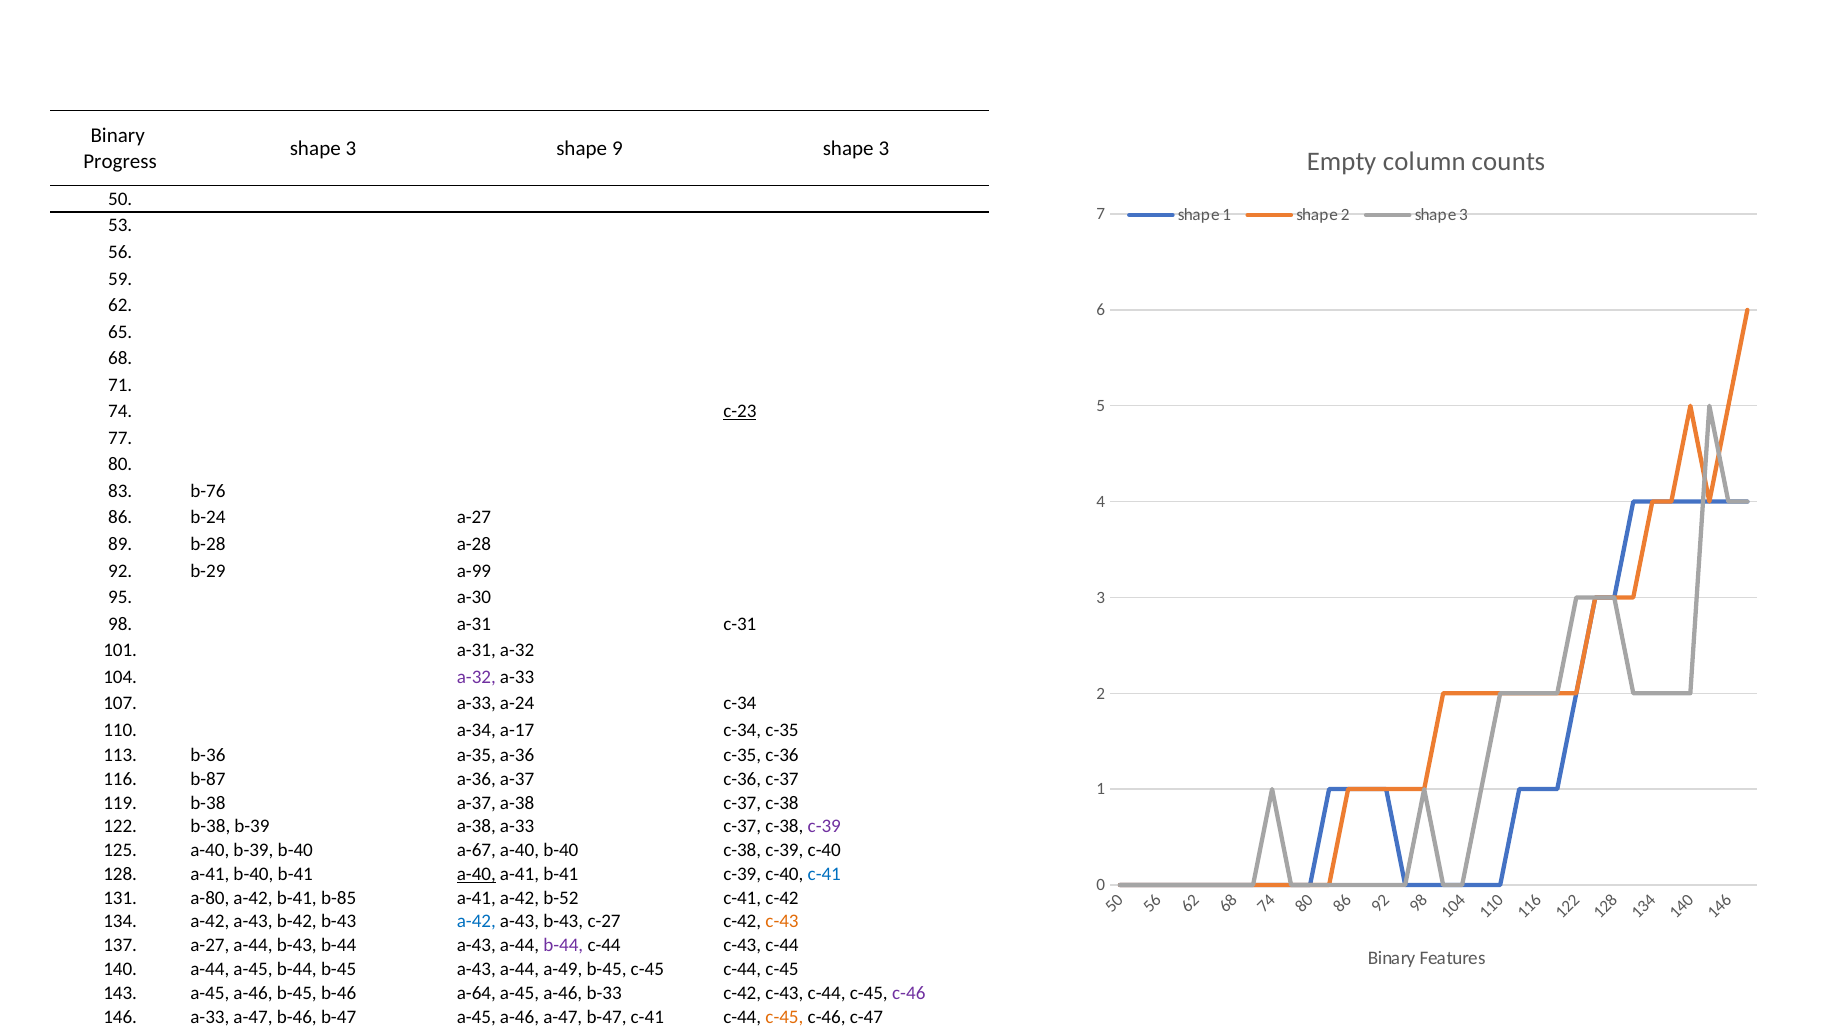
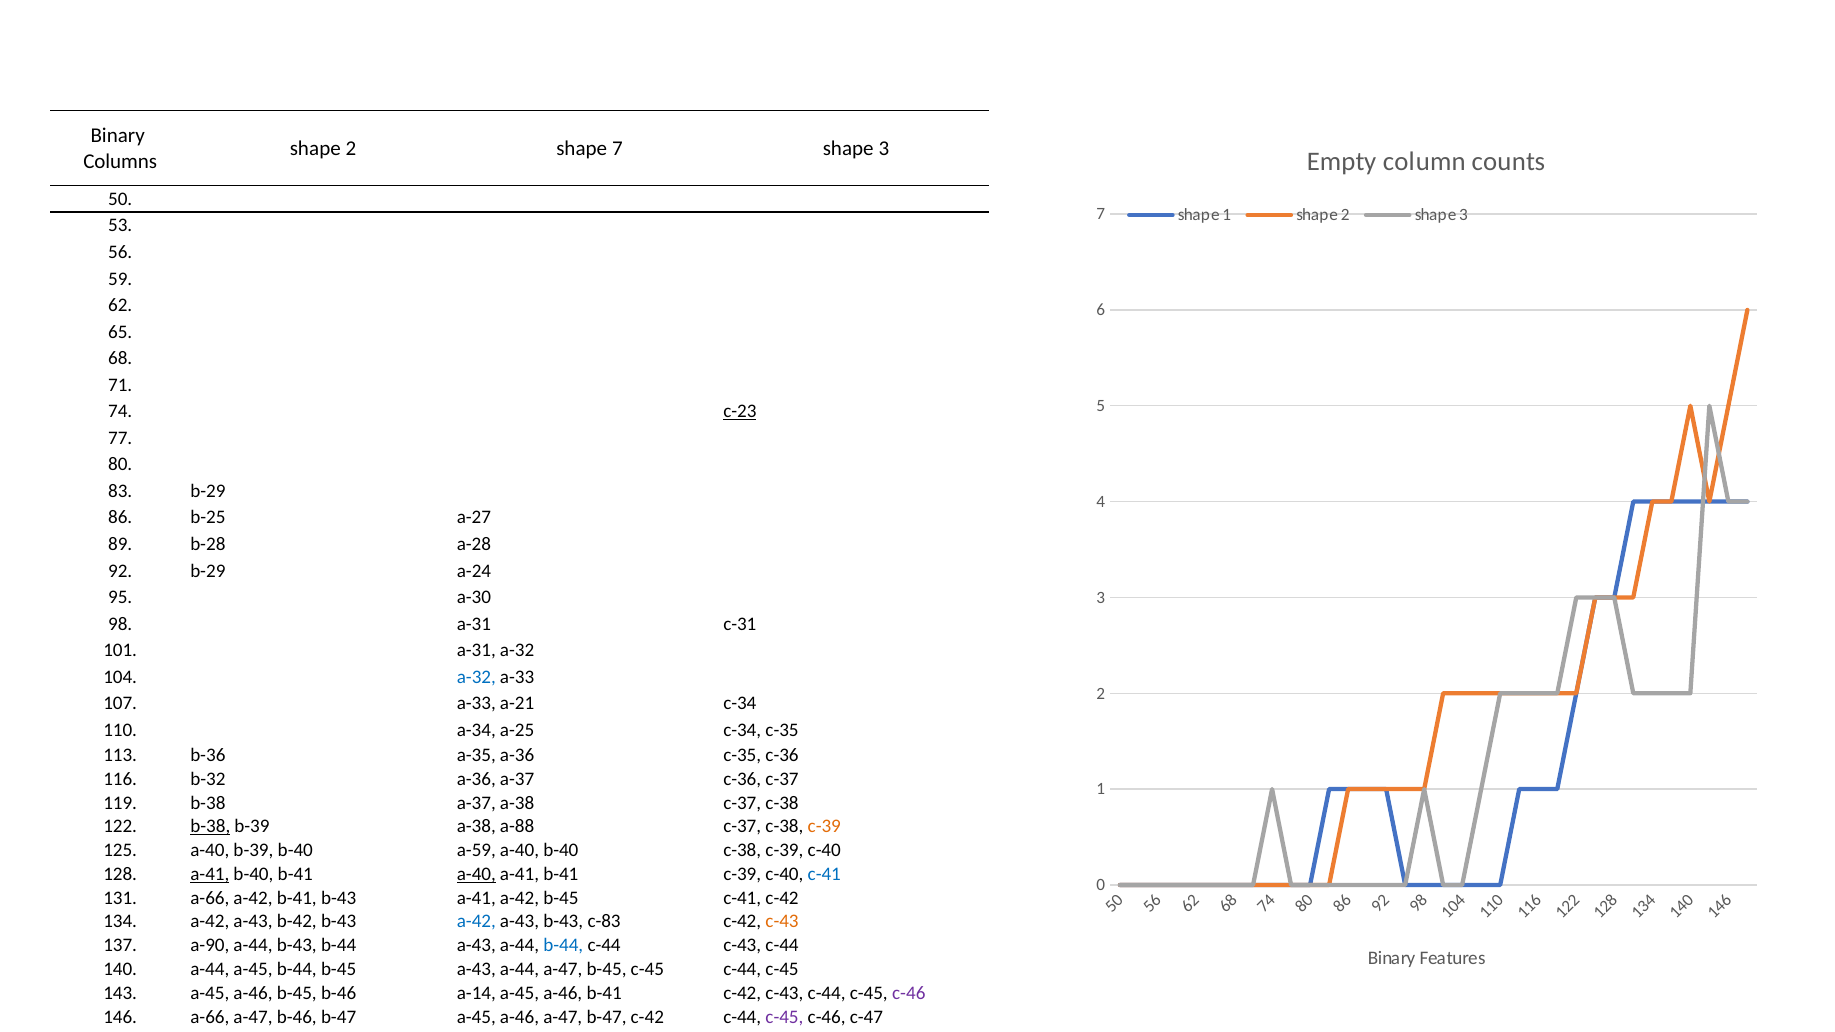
3 at (351, 149): 3 -> 2
shape 9: 9 -> 7
Progress: Progress -> Columns
83 b-76: b-76 -> b-29
b-24: b-24 -> b-25
a-99: a-99 -> a-24
a-32 at (476, 677) colour: purple -> blue
a-24: a-24 -> a-21
a-17: a-17 -> a-25
b-87: b-87 -> b-32
b-38 at (210, 827) underline: none -> present
a-38 a-33: a-33 -> a-88
c-39 at (824, 827) colour: purple -> orange
a-67: a-67 -> a-59
a-41 at (210, 874) underline: none -> present
131 a-80: a-80 -> a-66
b-41 b-85: b-85 -> b-43
a-42 b-52: b-52 -> b-45
c-27: c-27 -> c-83
137 a-27: a-27 -> a-90
b-44 at (563, 946) colour: purple -> blue
a-44 a-49: a-49 -> a-47
a-64: a-64 -> a-14
a-46 b-33: b-33 -> b-41
146 a-33: a-33 -> a-66
b-47 c-41: c-41 -> c-42
c-45 at (784, 1017) colour: orange -> purple
